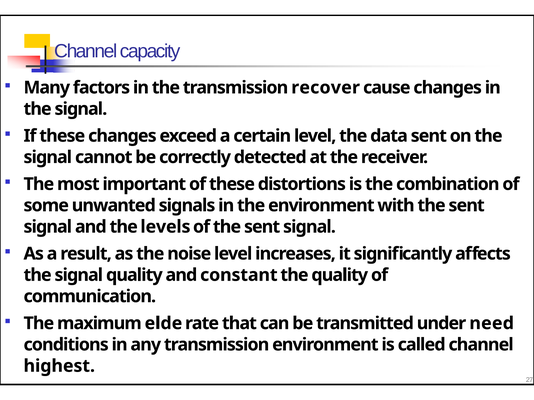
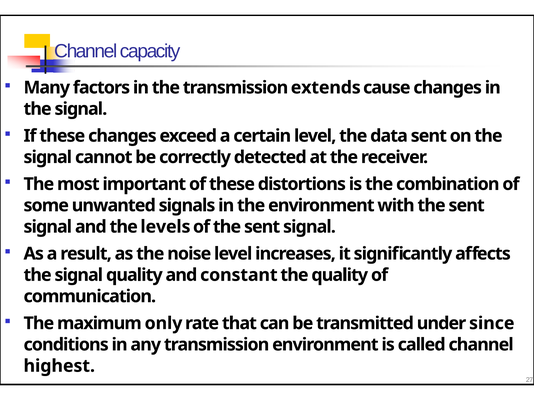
recover: recover -> extends
elde: elde -> only
need: need -> since
